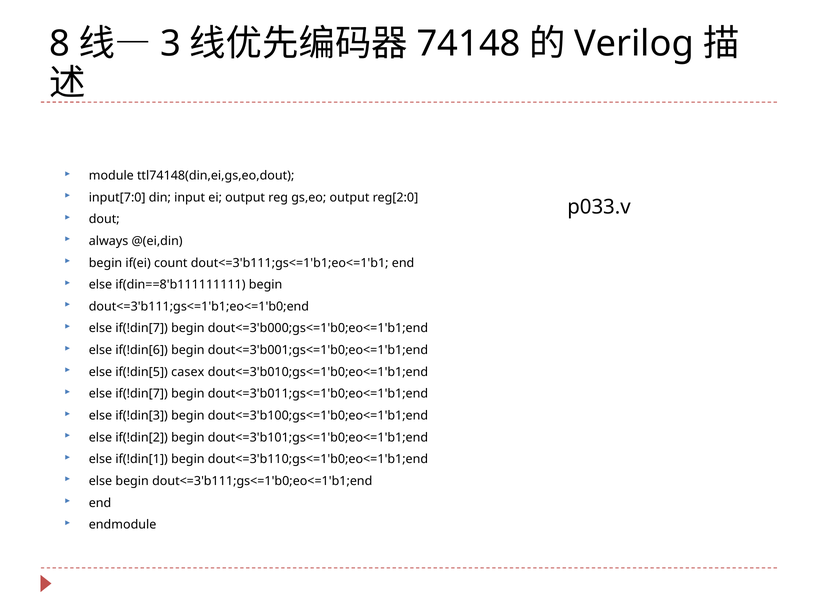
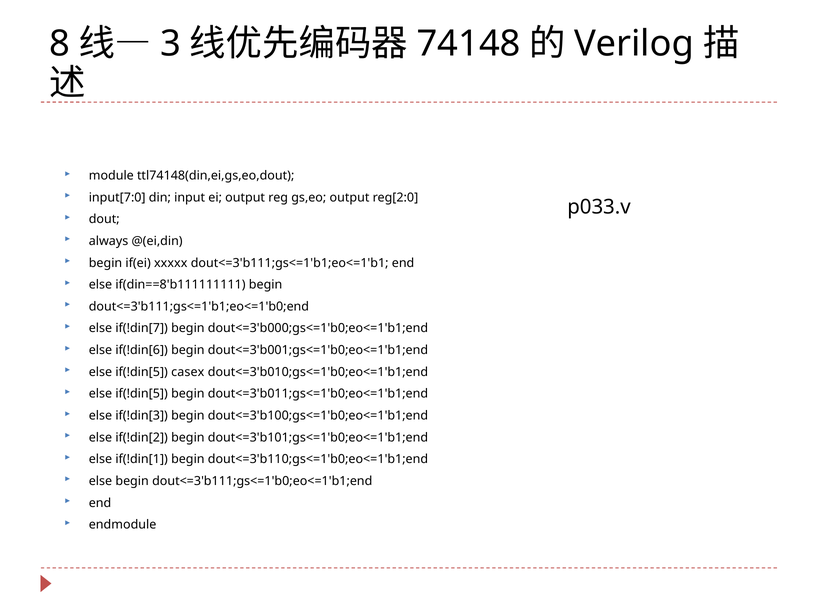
count: count -> xxxxx
if(!din[7 at (142, 394): if(!din[7 -> if(!din[5
